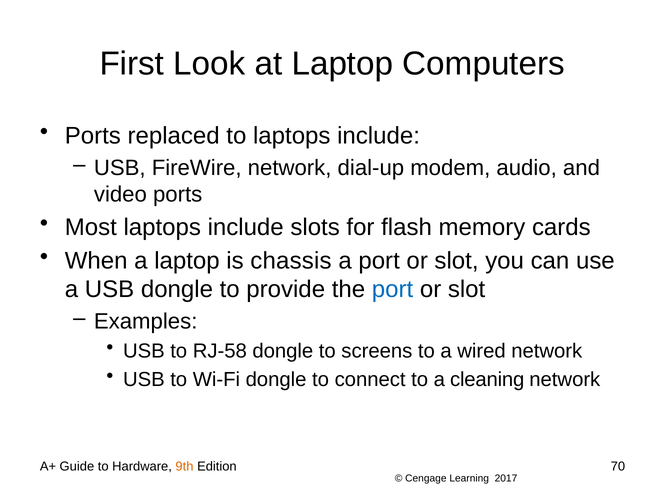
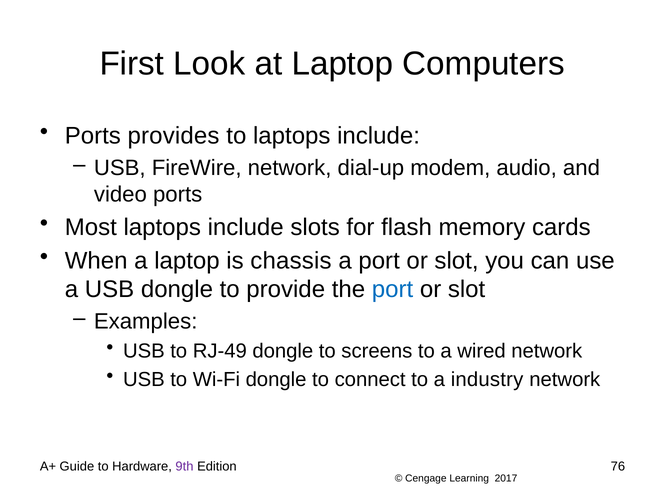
replaced: replaced -> provides
RJ-58: RJ-58 -> RJ-49
cleaning: cleaning -> industry
9th colour: orange -> purple
70: 70 -> 76
